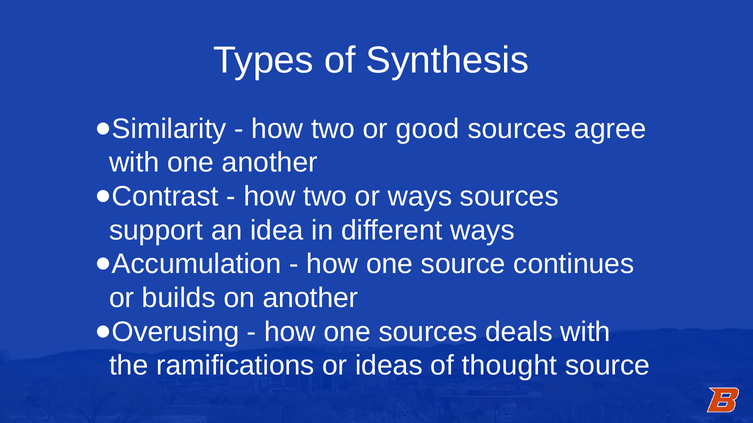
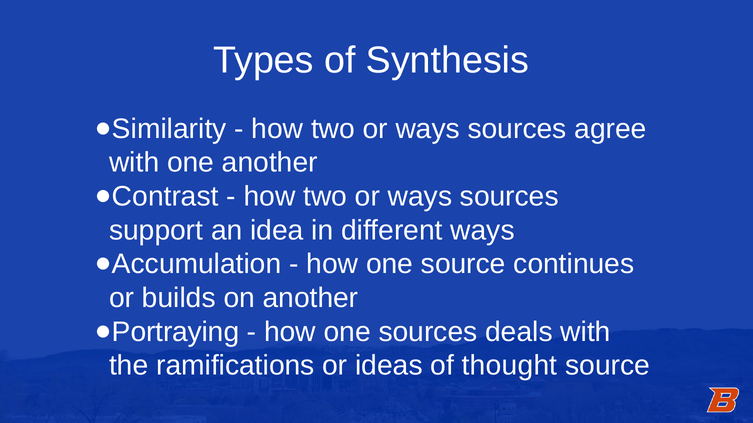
good at (428, 129): good -> ways
Overusing: Overusing -> Portraying
